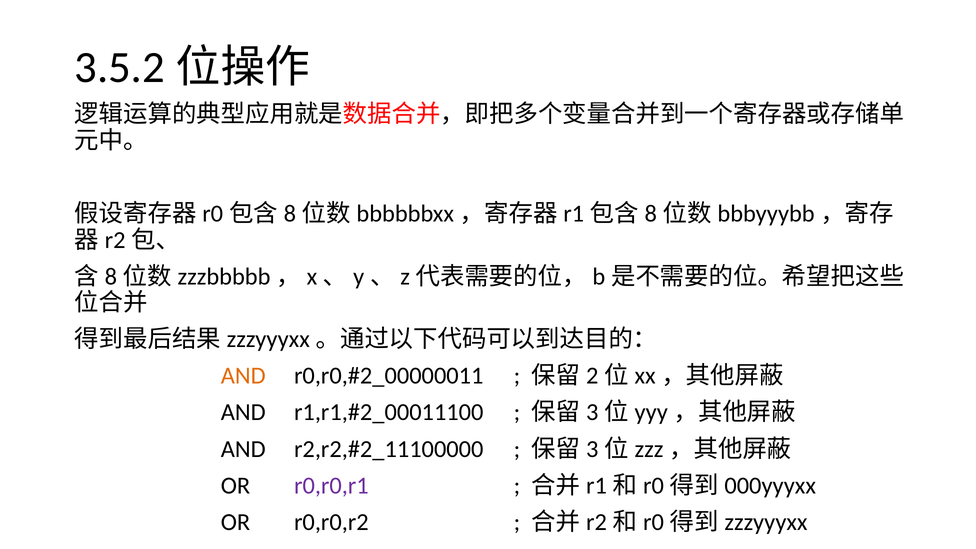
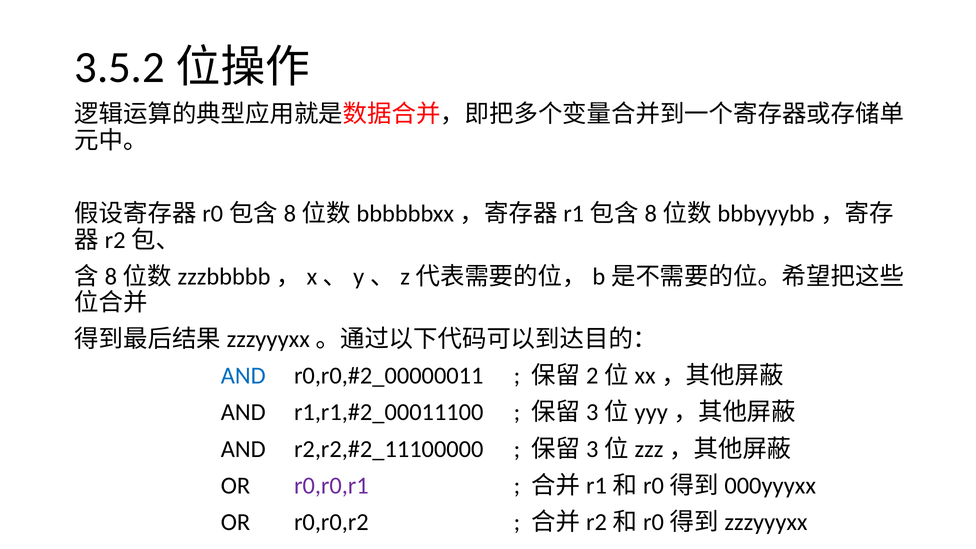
AND at (243, 376) colour: orange -> blue
